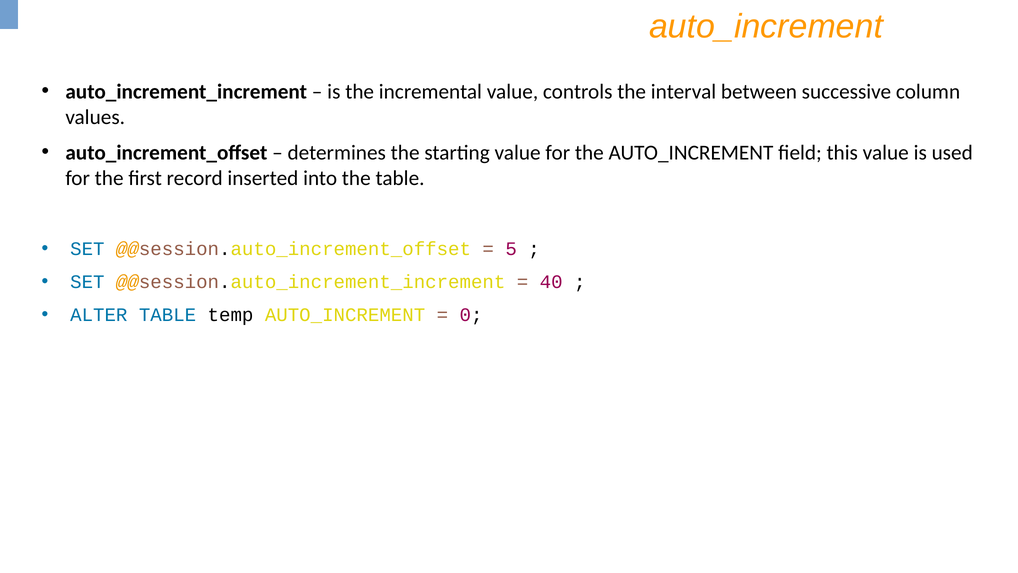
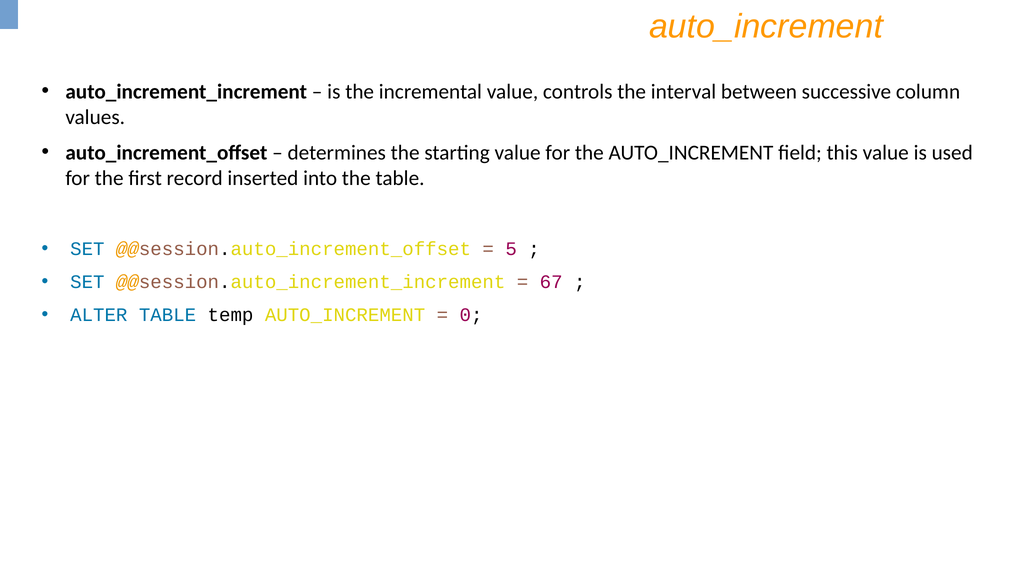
40: 40 -> 67
